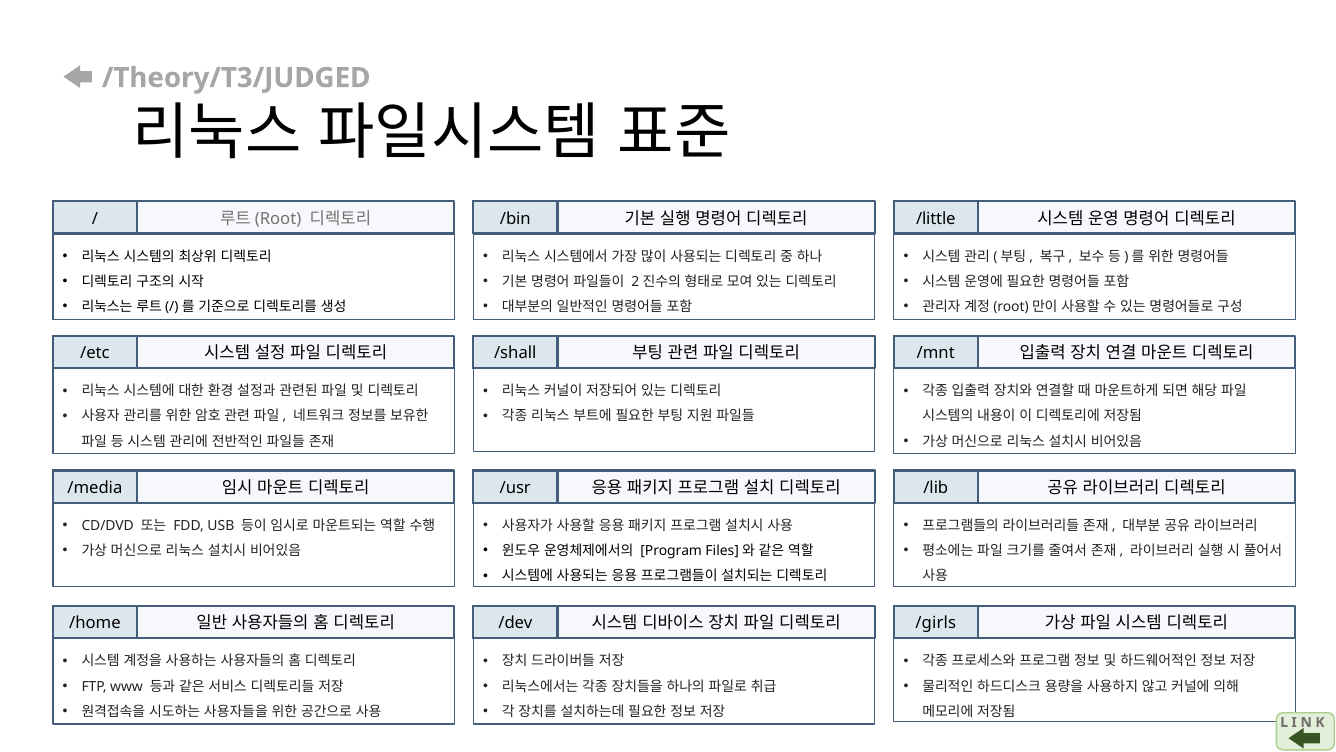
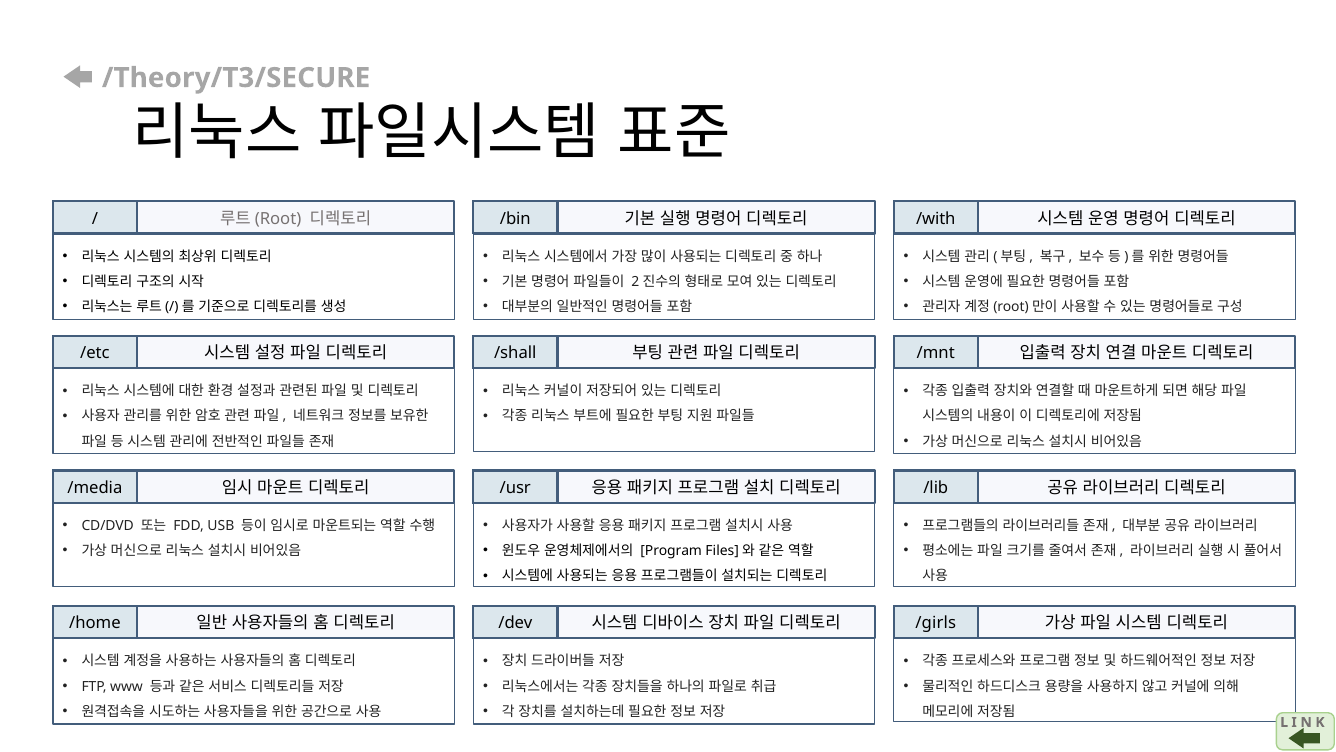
/Theory/T3/JUDGED: /Theory/T3/JUDGED -> /Theory/T3/SECURE
/little: /little -> /with
